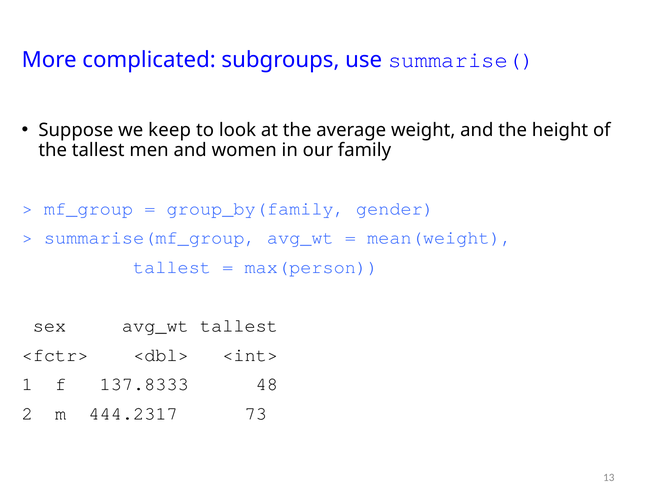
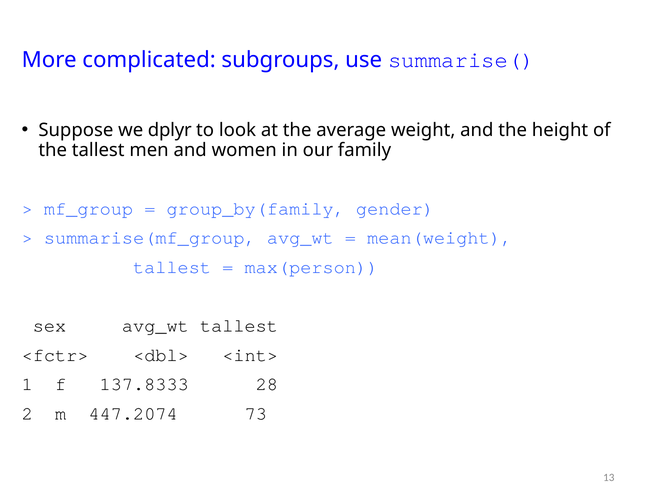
keep: keep -> dplyr
48: 48 -> 28
444.2317: 444.2317 -> 447.2074
